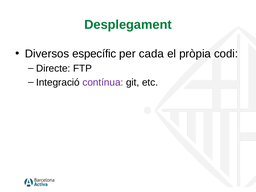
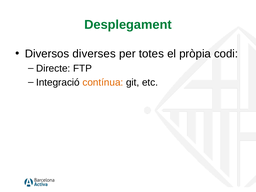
específic: específic -> diverses
cada: cada -> totes
contínua colour: purple -> orange
